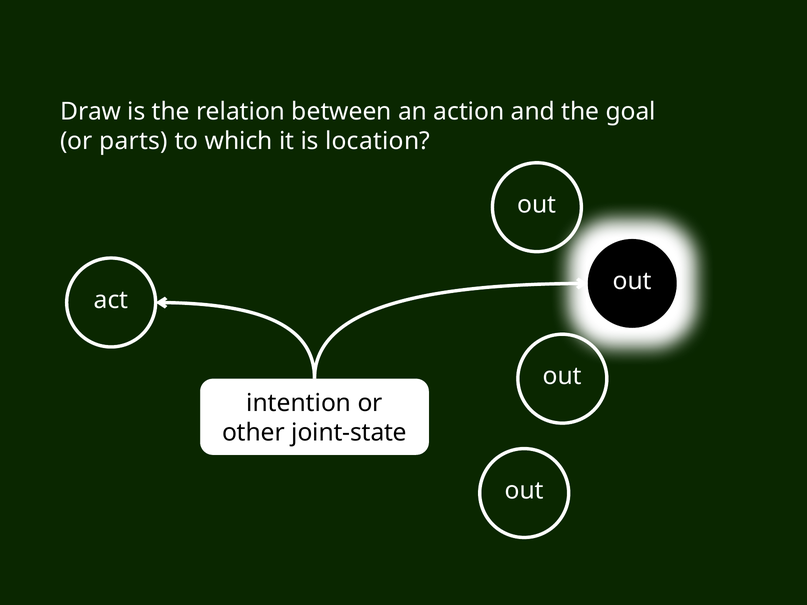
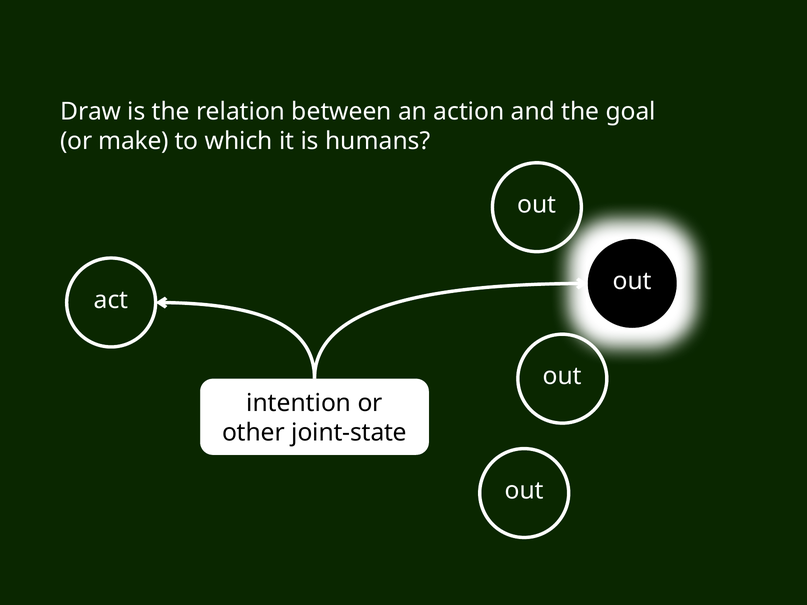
parts: parts -> make
location: location -> humans
